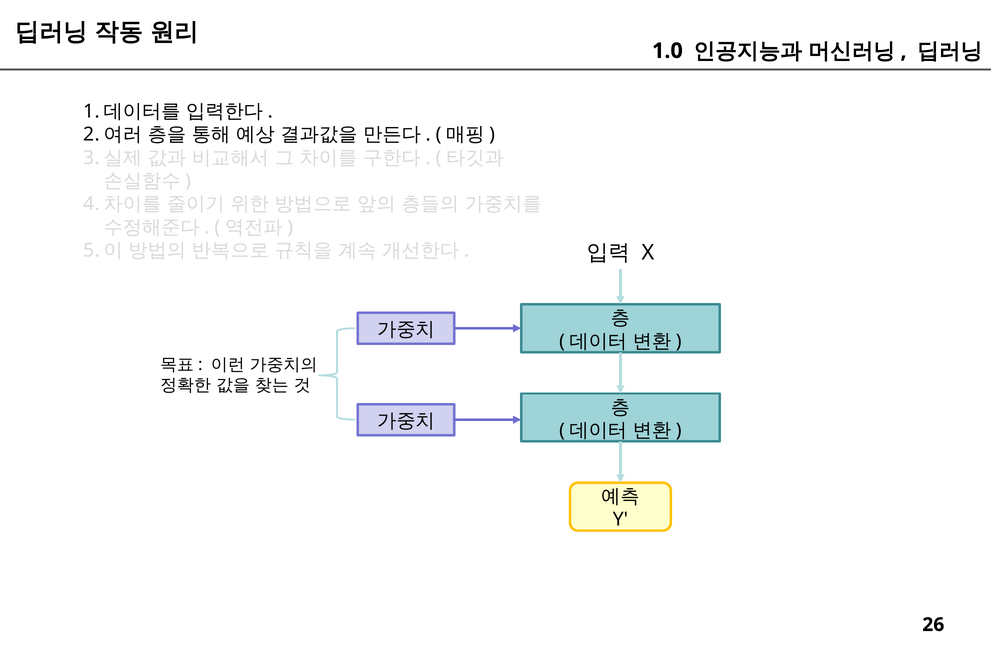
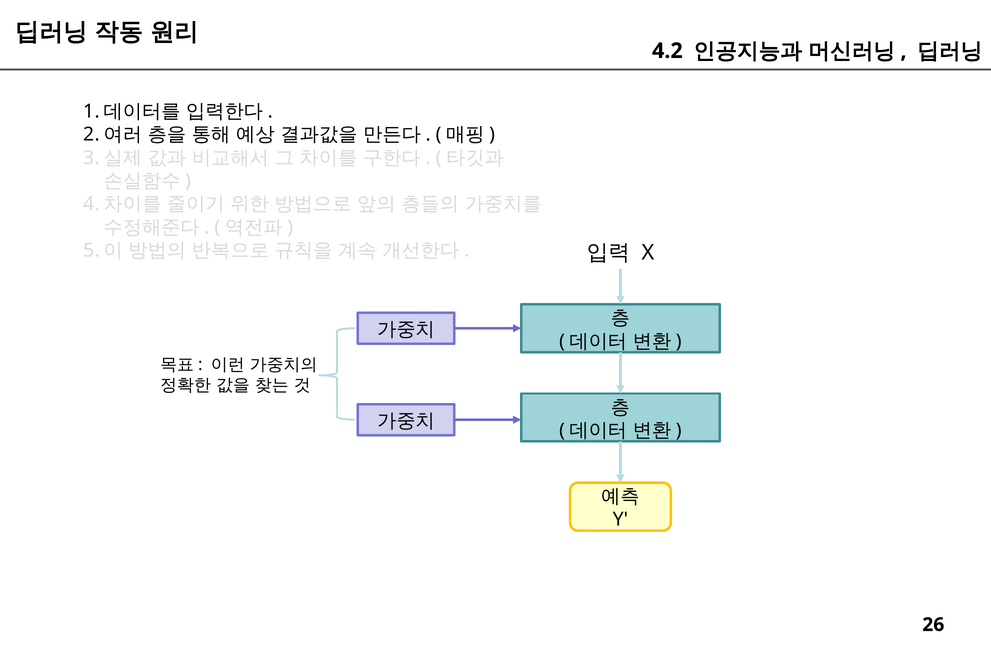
1.0: 1.0 -> 4.2
